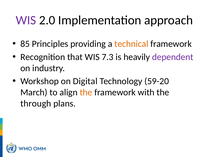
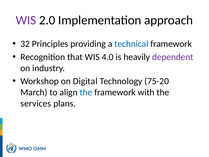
85: 85 -> 32
technical colour: orange -> blue
7.3: 7.3 -> 4.0
59-20: 59-20 -> 75-20
the at (86, 92) colour: orange -> blue
through: through -> services
